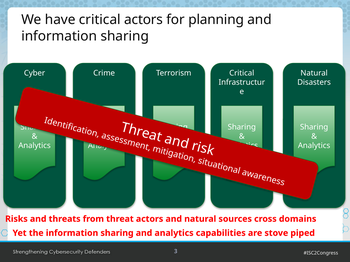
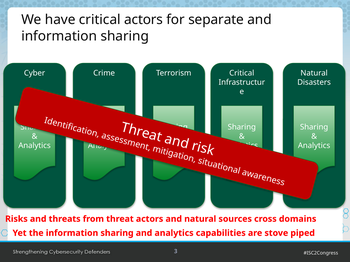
planning: planning -> separate
